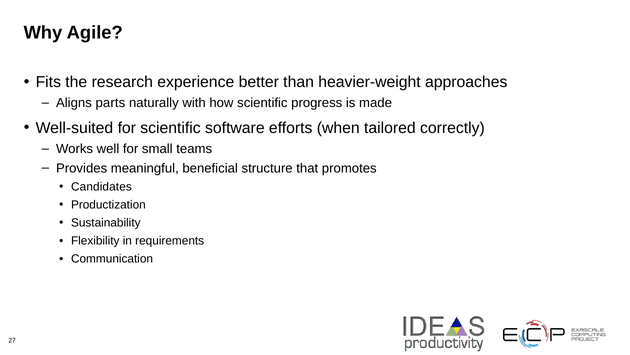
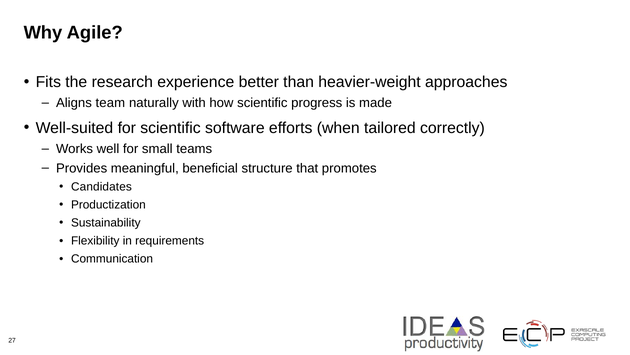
parts: parts -> team
